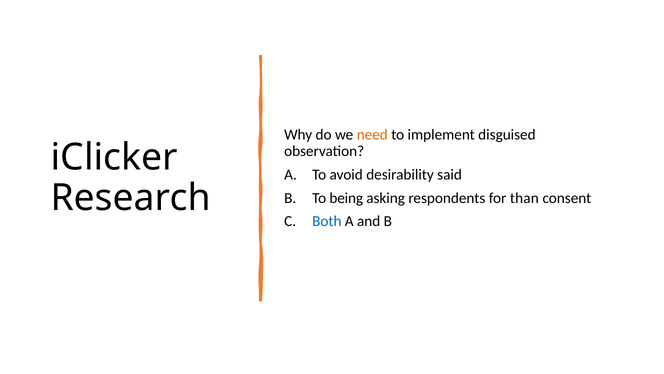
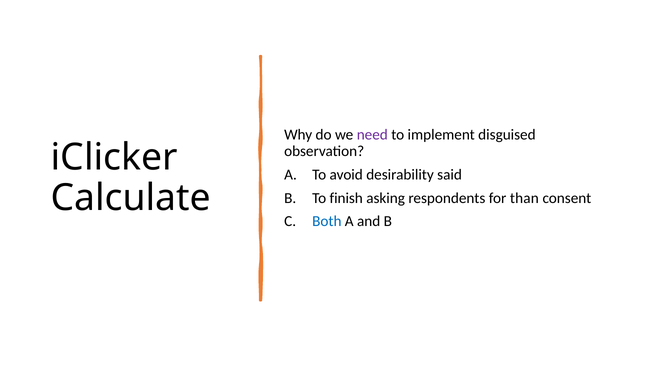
need colour: orange -> purple
Research: Research -> Calculate
being: being -> finish
